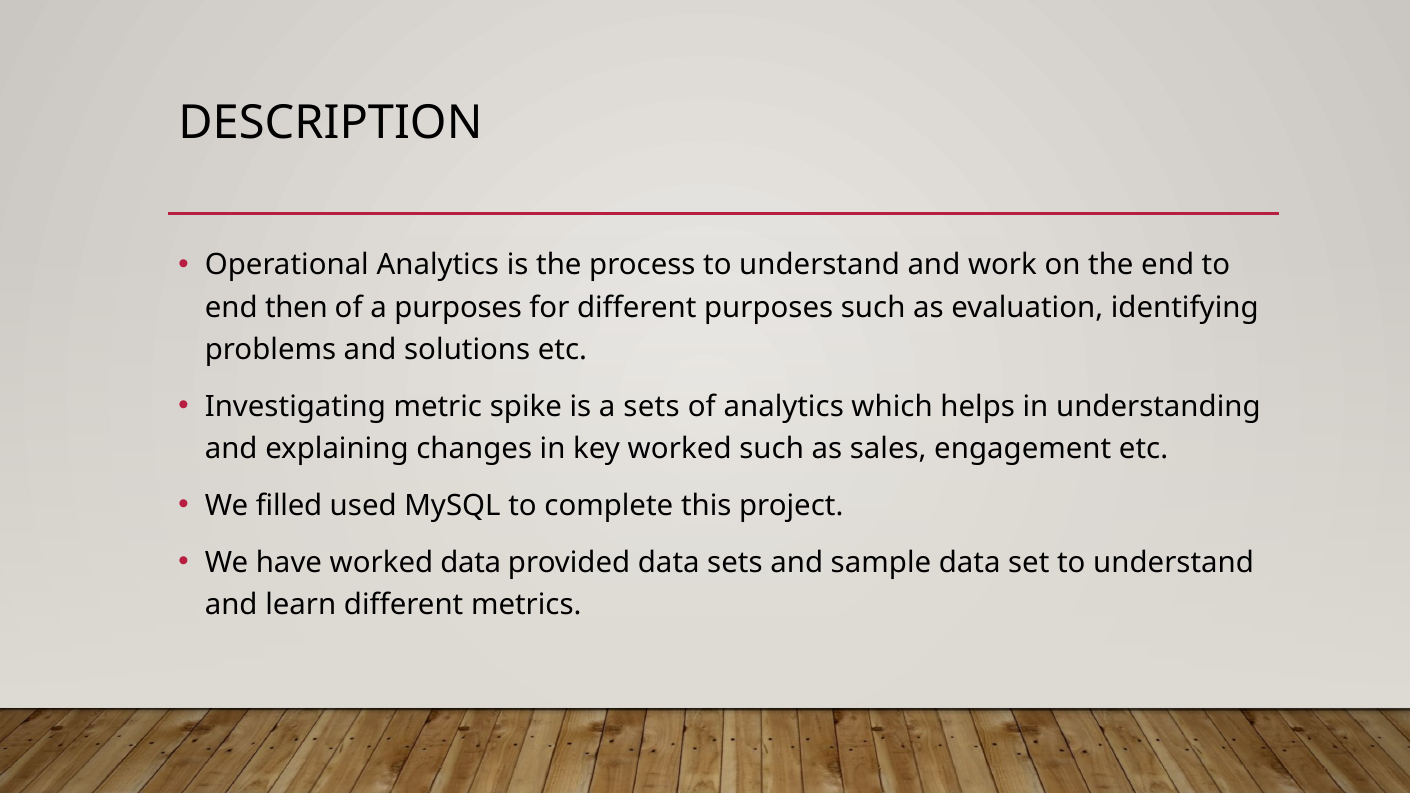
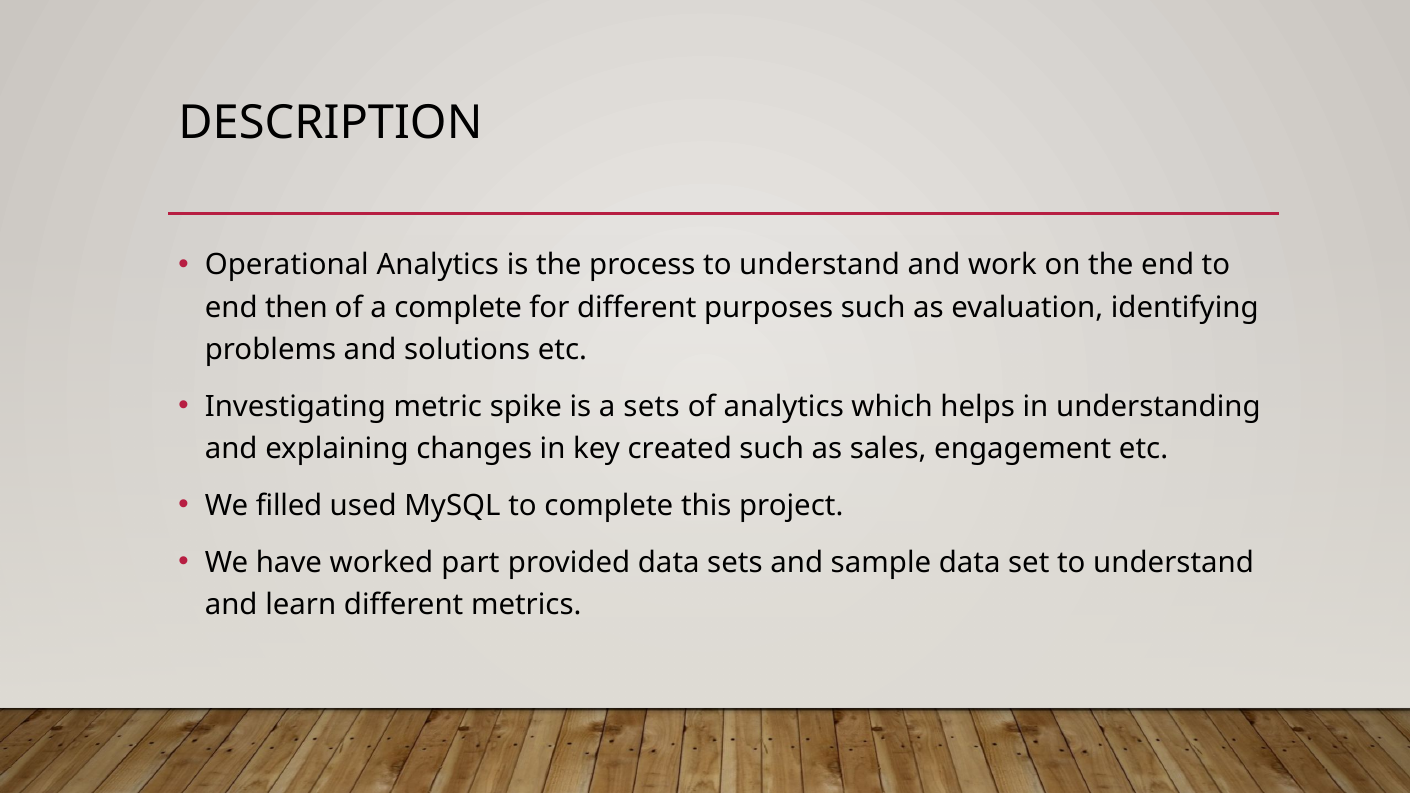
a purposes: purposes -> complete
key worked: worked -> created
worked data: data -> part
